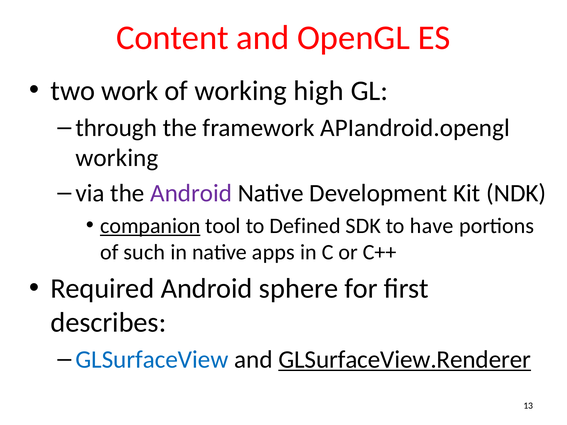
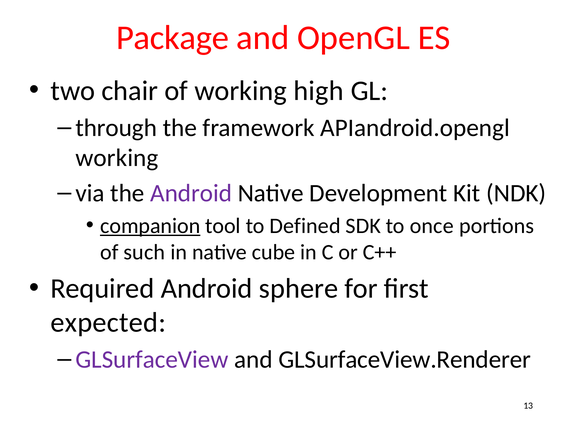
Content: Content -> Package
work: work -> chair
have: have -> once
apps: apps -> cube
describes: describes -> expected
GLSurfaceView colour: blue -> purple
GLSurfaceView.Renderer underline: present -> none
